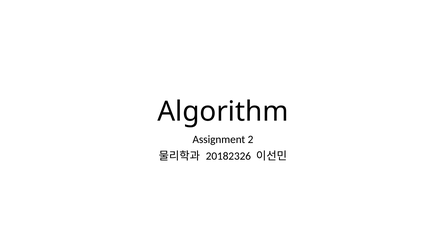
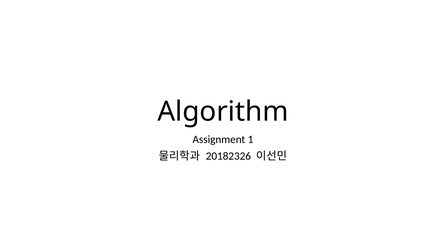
2: 2 -> 1
